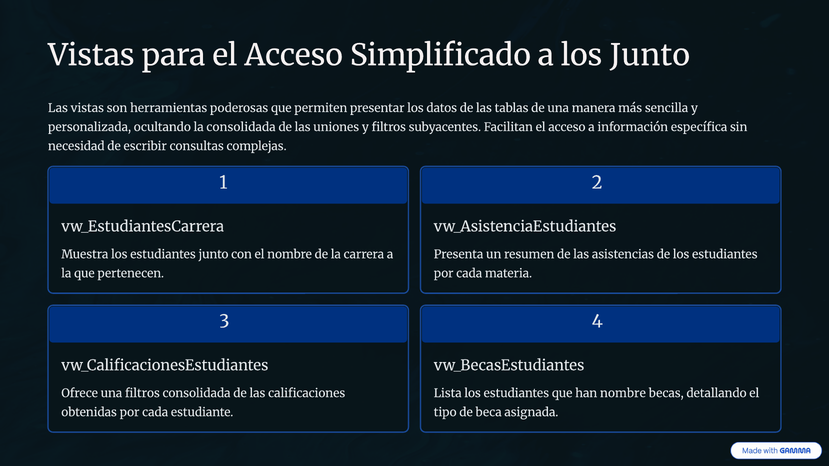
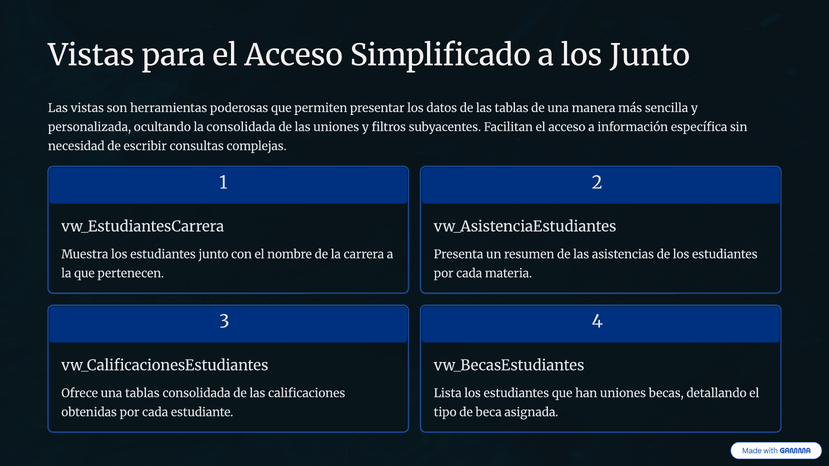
una filtros: filtros -> tablas
han nombre: nombre -> uniones
